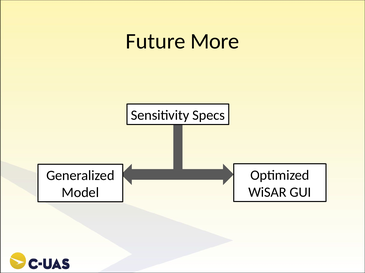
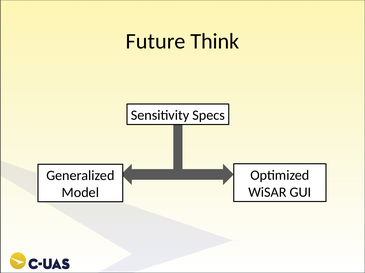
More: More -> Think
